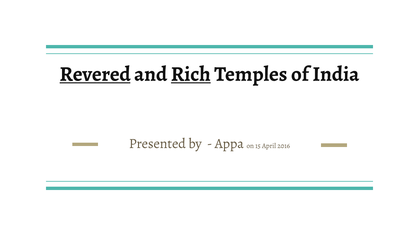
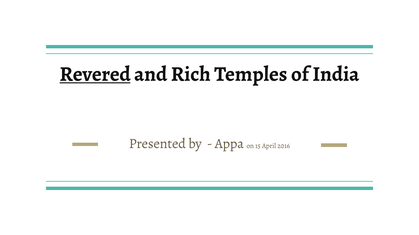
Rich underline: present -> none
